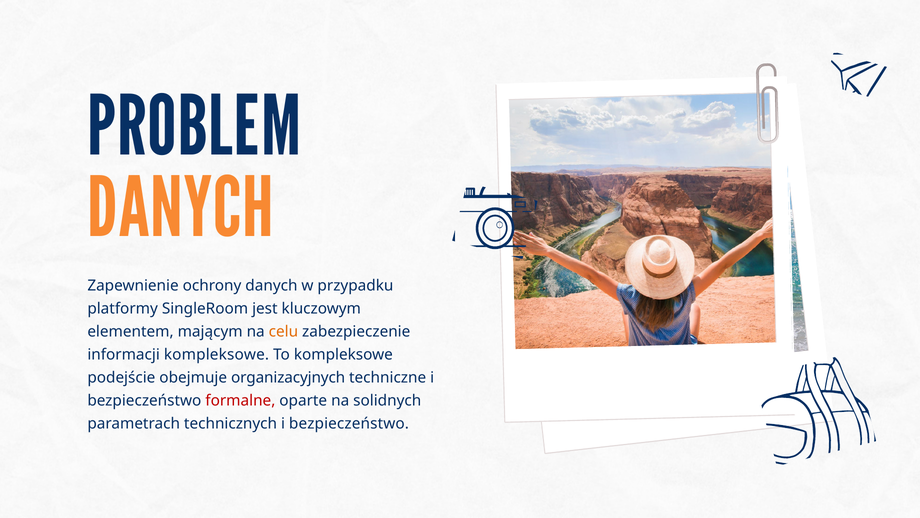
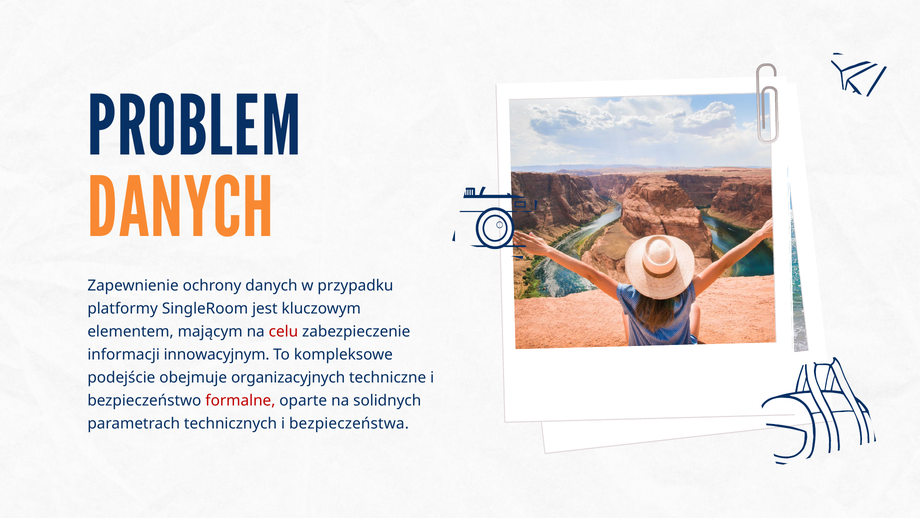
celu colour: orange -> red
informacji kompleksowe: kompleksowe -> innowacyjnym
technicznych i bezpieczeństwo: bezpieczeństwo -> bezpieczeństwa
